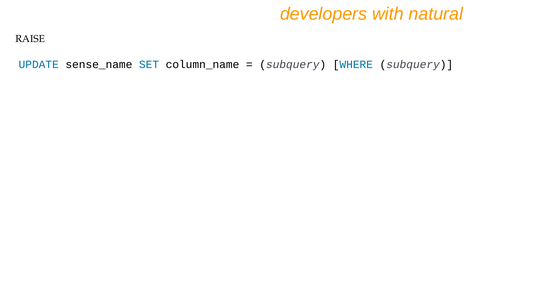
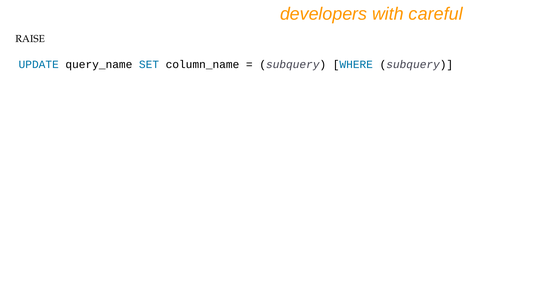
natural: natural -> careful
sense_name: sense_name -> query_name
